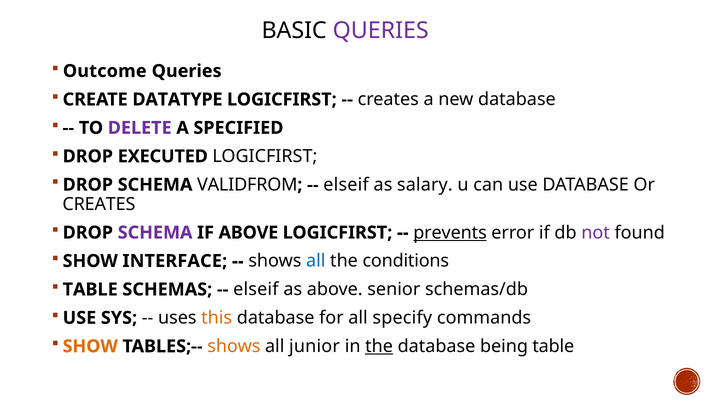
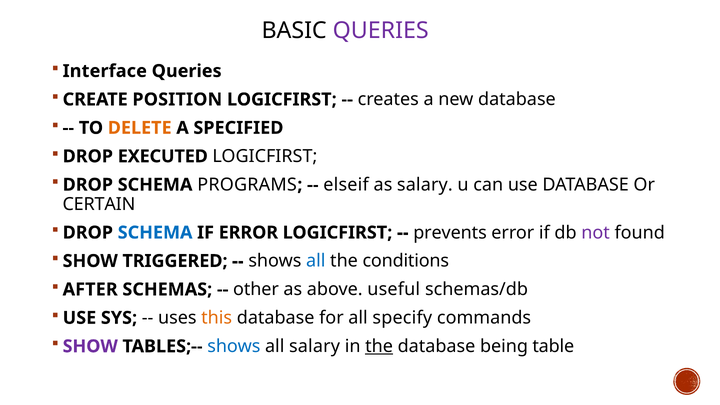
Outcome: Outcome -> Interface
DATATYPE: DATATYPE -> POSITION
DELETE colour: purple -> orange
VALIDFROM: VALIDFROM -> PROGRAMS
CREATES at (99, 204): CREATES -> CERTAIN
SCHEMA at (155, 233) colour: purple -> blue
IF ABOVE: ABOVE -> ERROR
prevents underline: present -> none
INTERFACE: INTERFACE -> TRIGGERED
TABLE at (90, 289): TABLE -> AFTER
elseif at (256, 289): elseif -> other
senior: senior -> useful
SHOW at (90, 346) colour: orange -> purple
shows at (234, 346) colour: orange -> blue
all junior: junior -> salary
